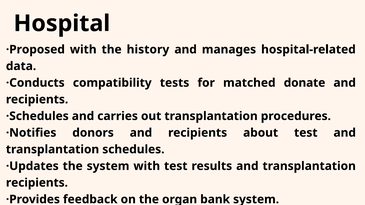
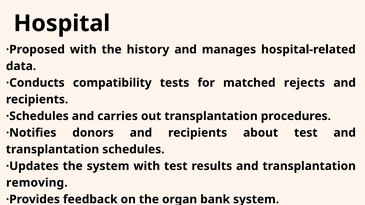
donate: donate -> rejects
recipients at (37, 183): recipients -> removing
